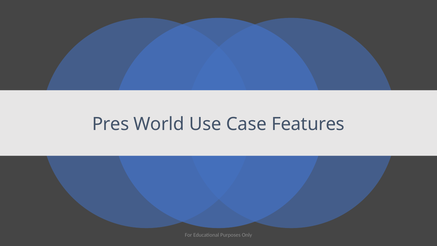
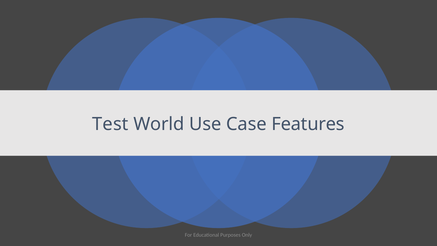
Pres: Pres -> Test
